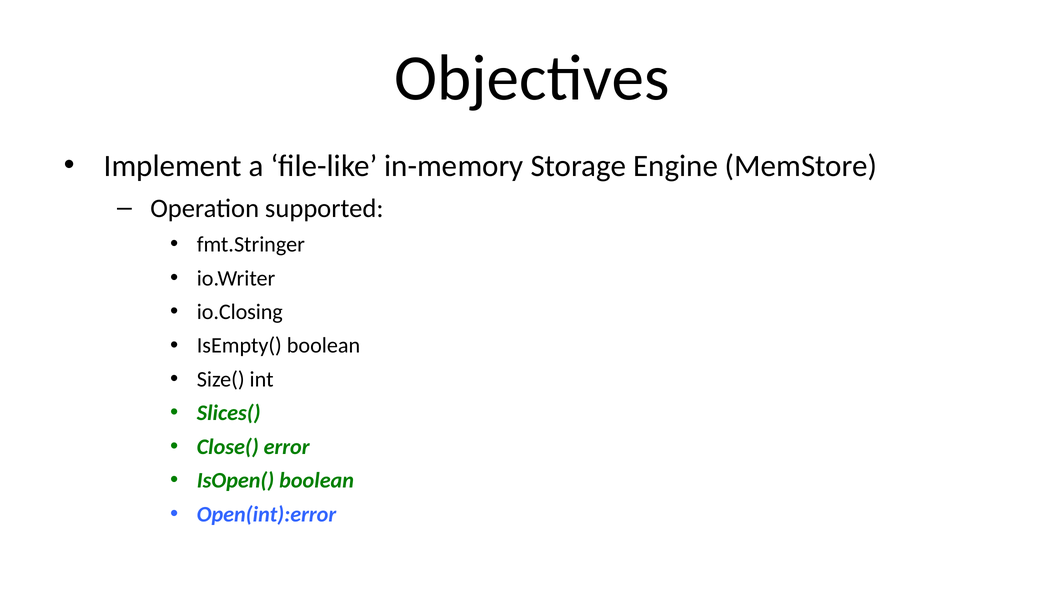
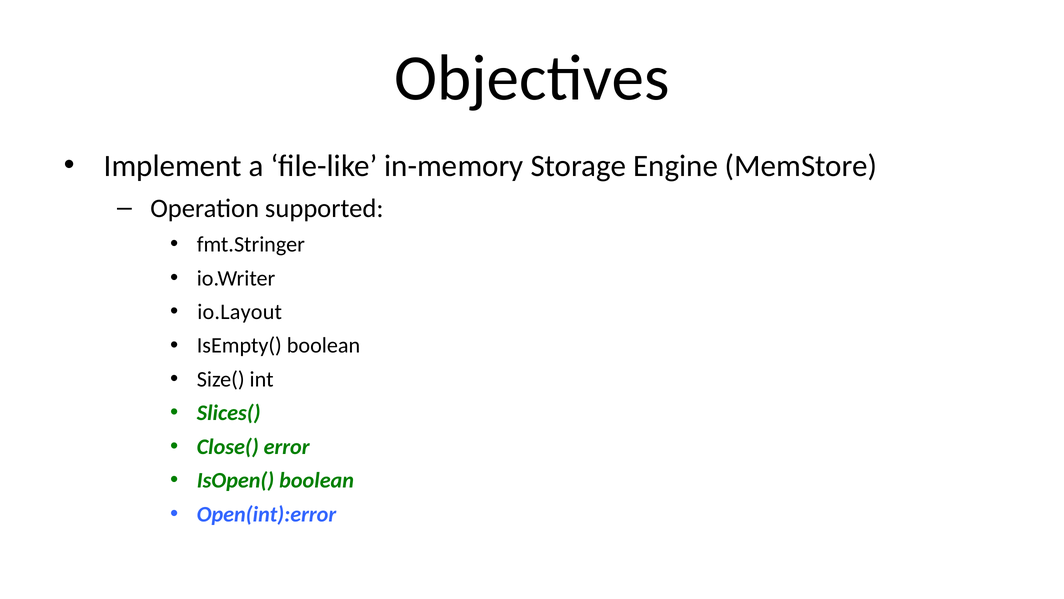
io.Closing: io.Closing -> io.Layout
